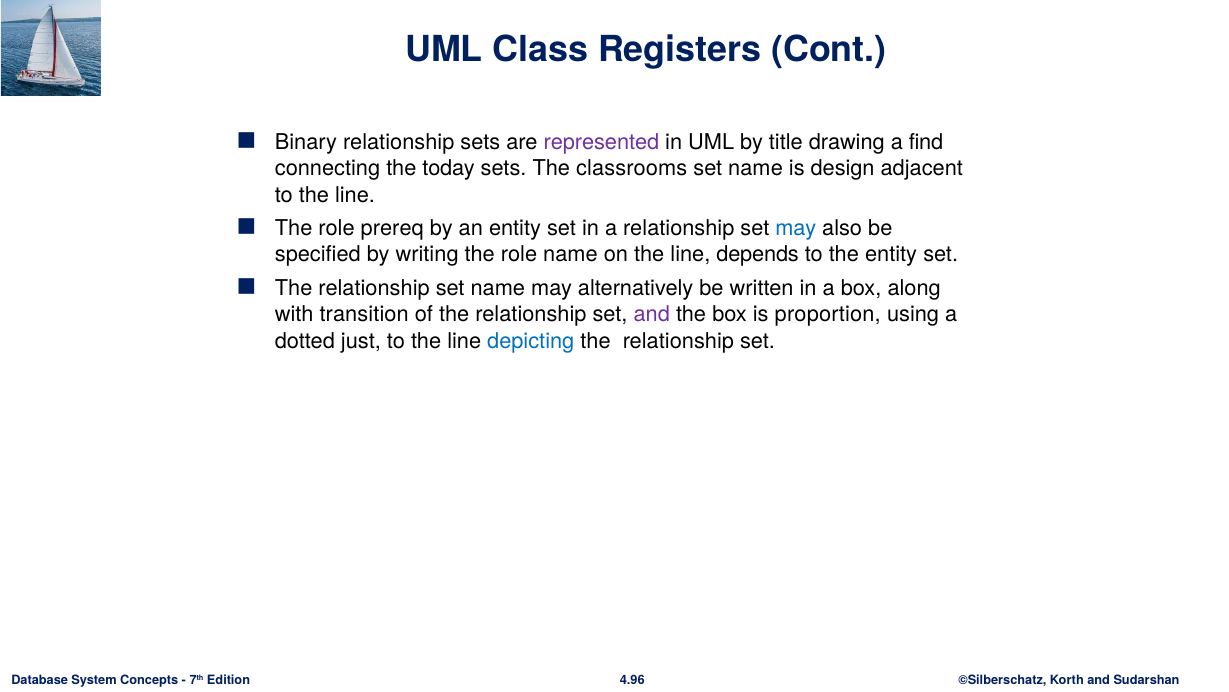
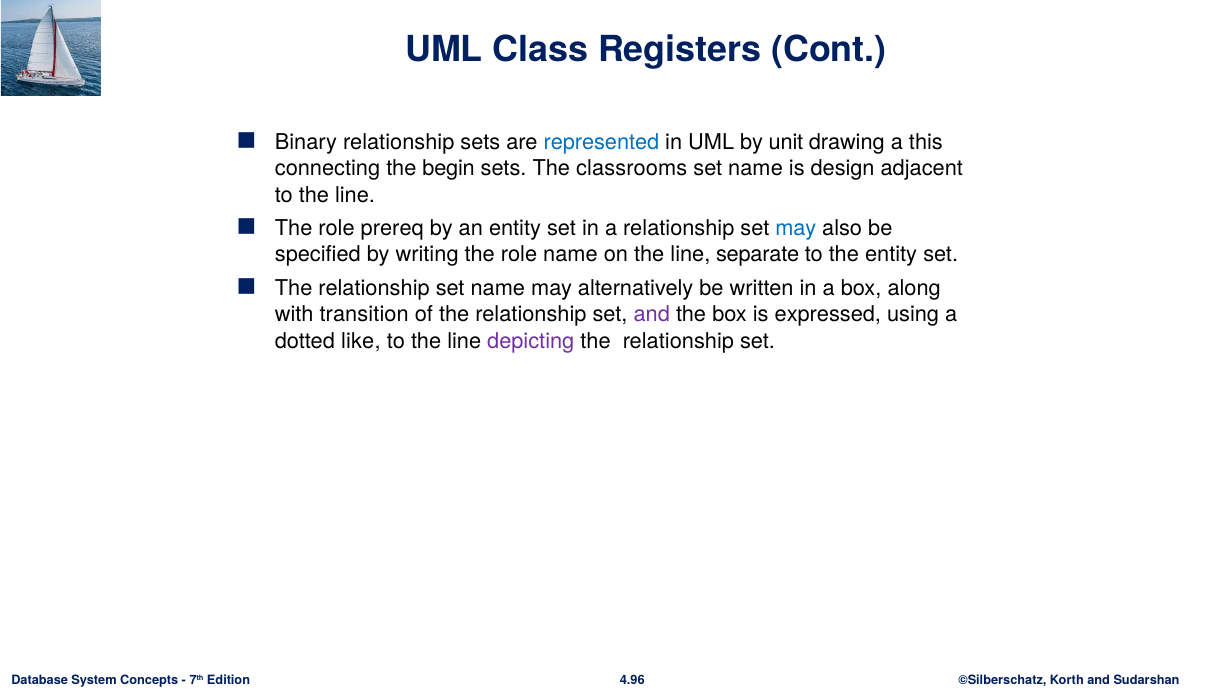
represented colour: purple -> blue
title: title -> unit
find: find -> this
today: today -> begin
depends: depends -> separate
proportion: proportion -> expressed
just: just -> like
depicting colour: blue -> purple
